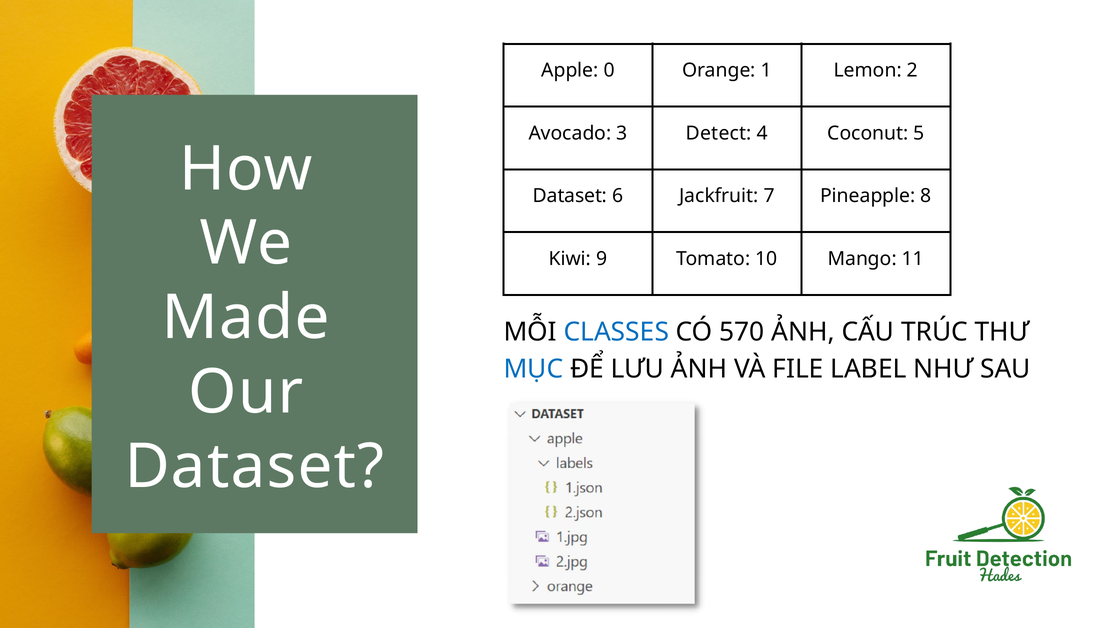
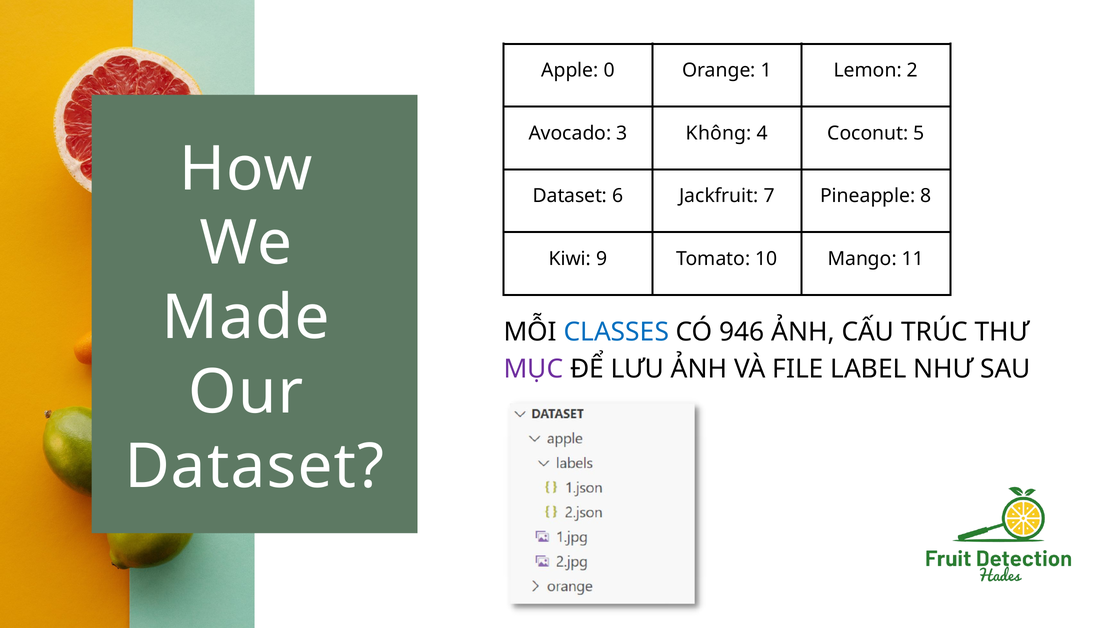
Detect: Detect -> Không
570: 570 -> 946
MỤC colour: blue -> purple
